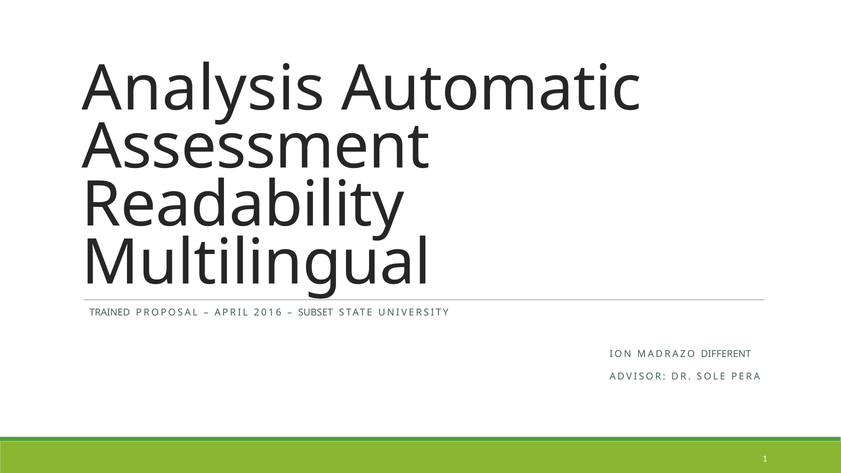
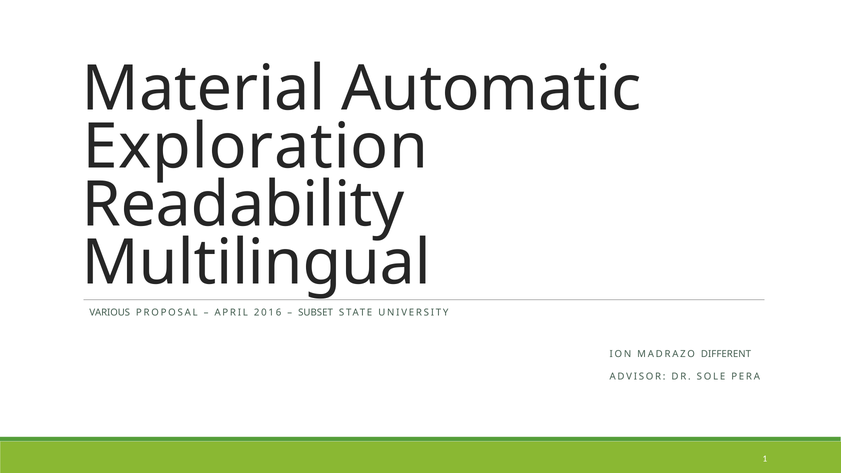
Analysis: Analysis -> Material
Assessment: Assessment -> Exploration
TRAINED: TRAINED -> VARIOUS
